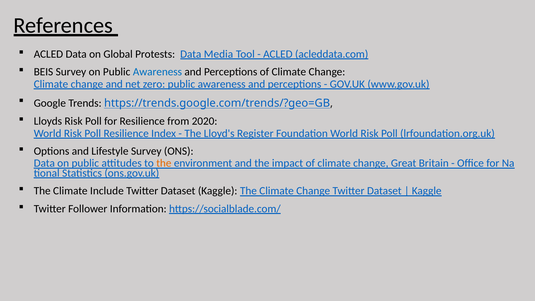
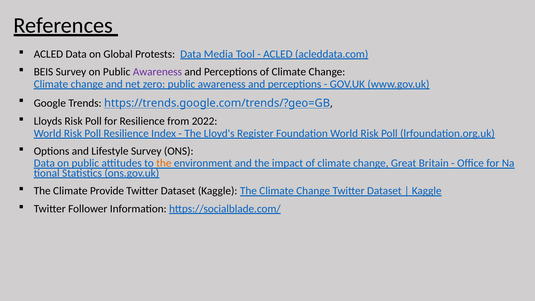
Awareness at (157, 72) colour: blue -> purple
2020: 2020 -> 2022
Include: Include -> Provide
